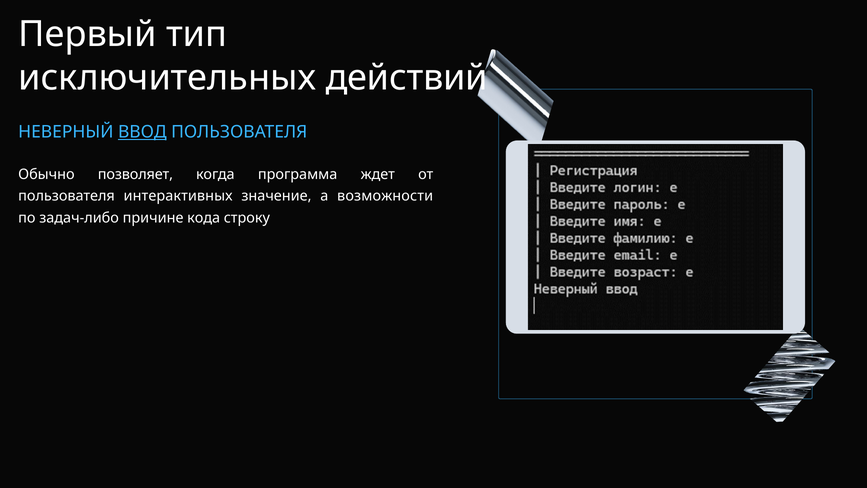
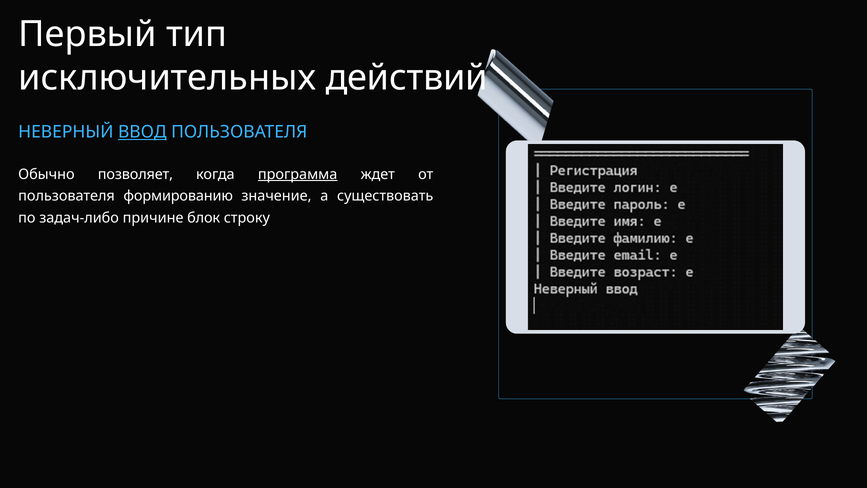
программа underline: none -> present
интерактивных: интерактивных -> формированию
возможности: возможности -> существовать
кода: кода -> блок
